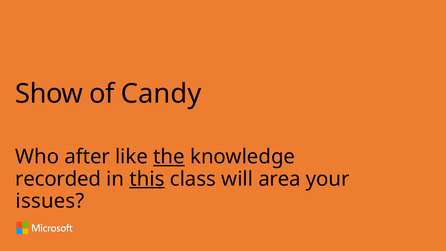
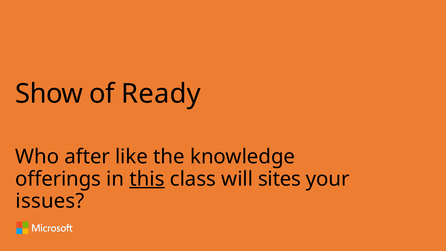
Candy: Candy -> Ready
the underline: present -> none
recorded: recorded -> offerings
area: area -> sites
